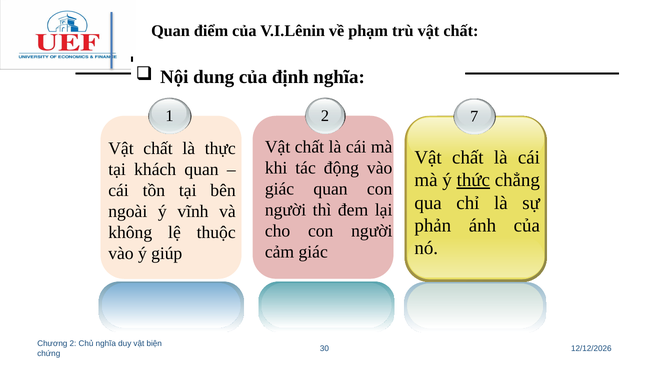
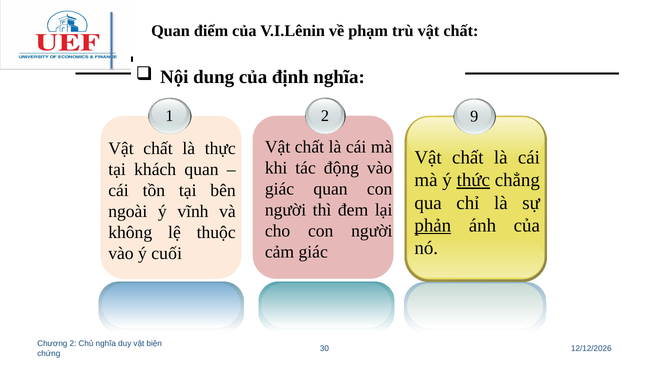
7: 7 -> 9
phản underline: none -> present
giúp: giúp -> cuối
